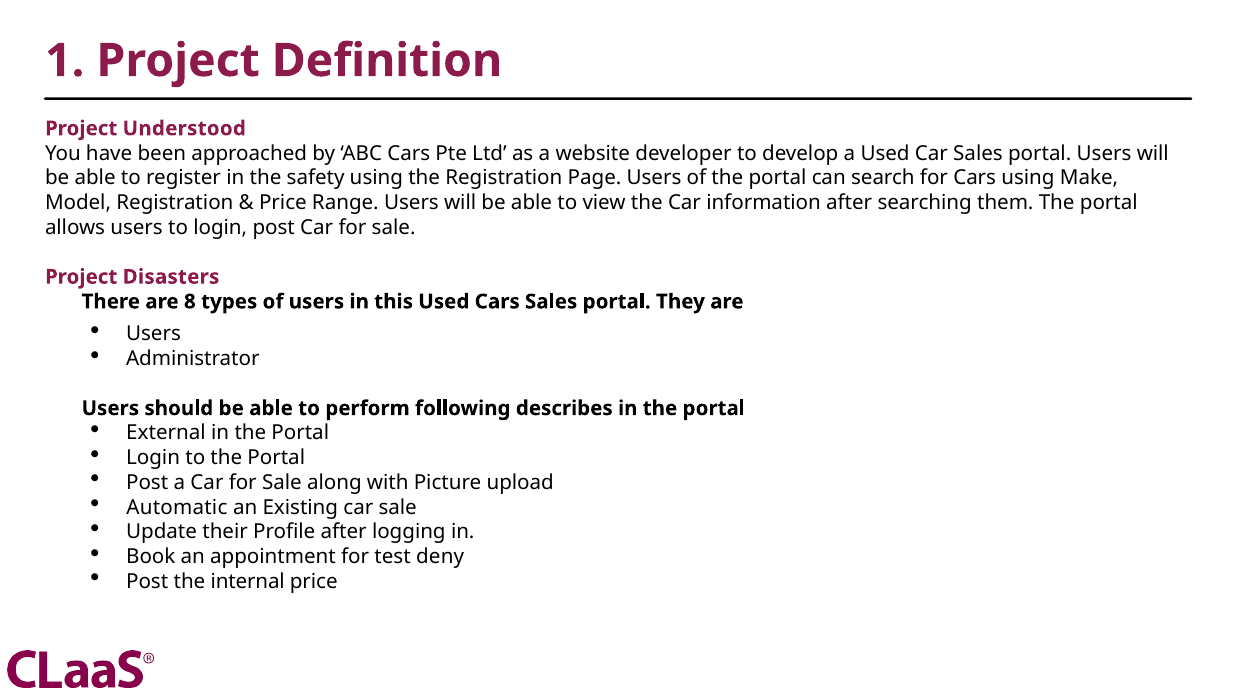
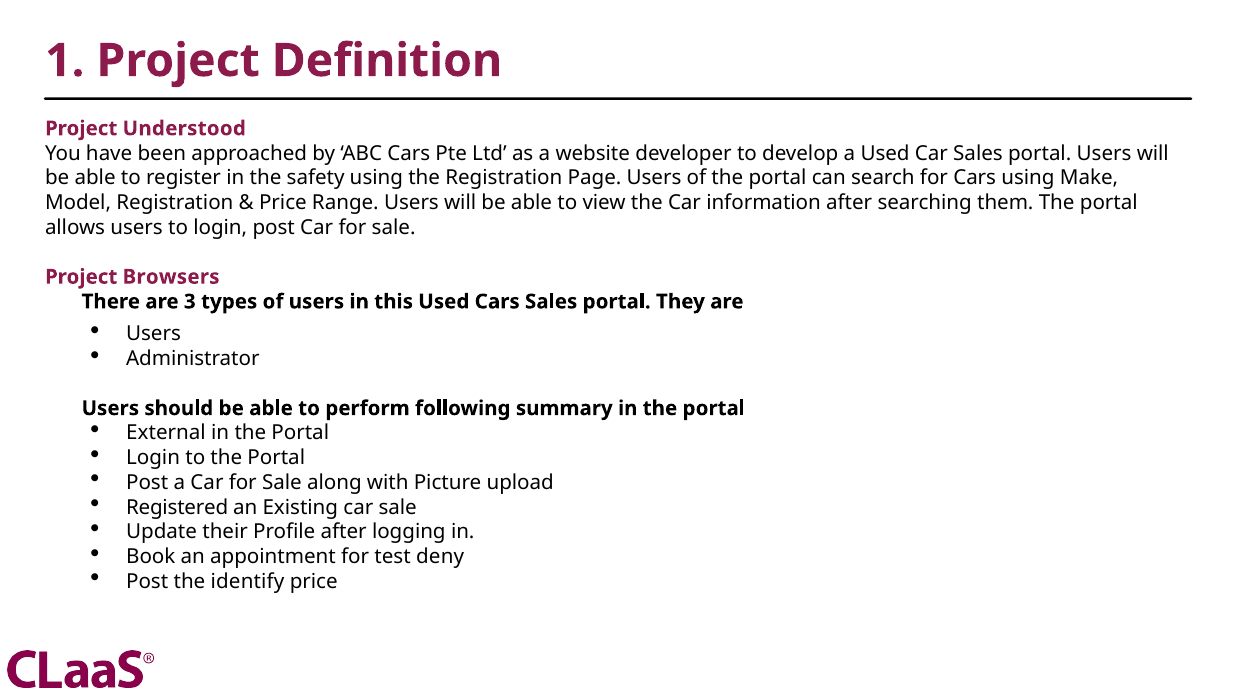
Disasters: Disasters -> Browsers
8: 8 -> 3
describes: describes -> summary
Automatic: Automatic -> Registered
internal: internal -> identify
